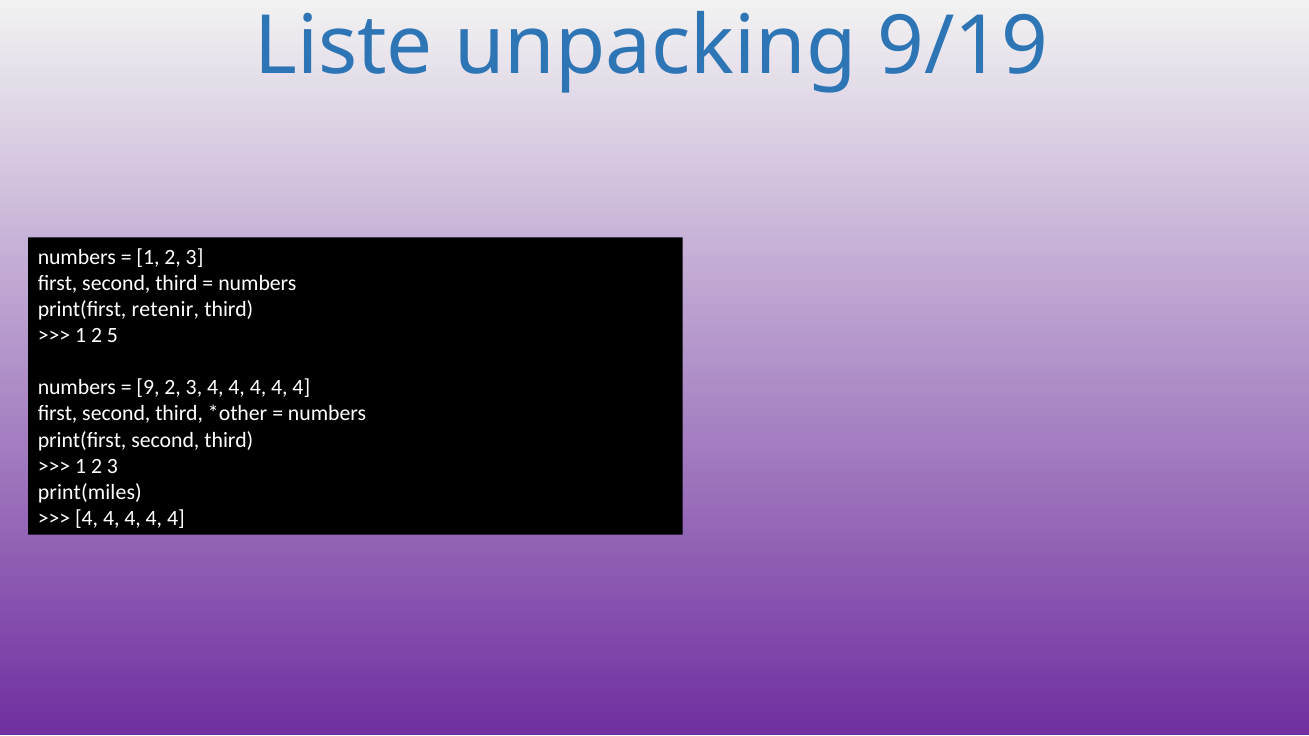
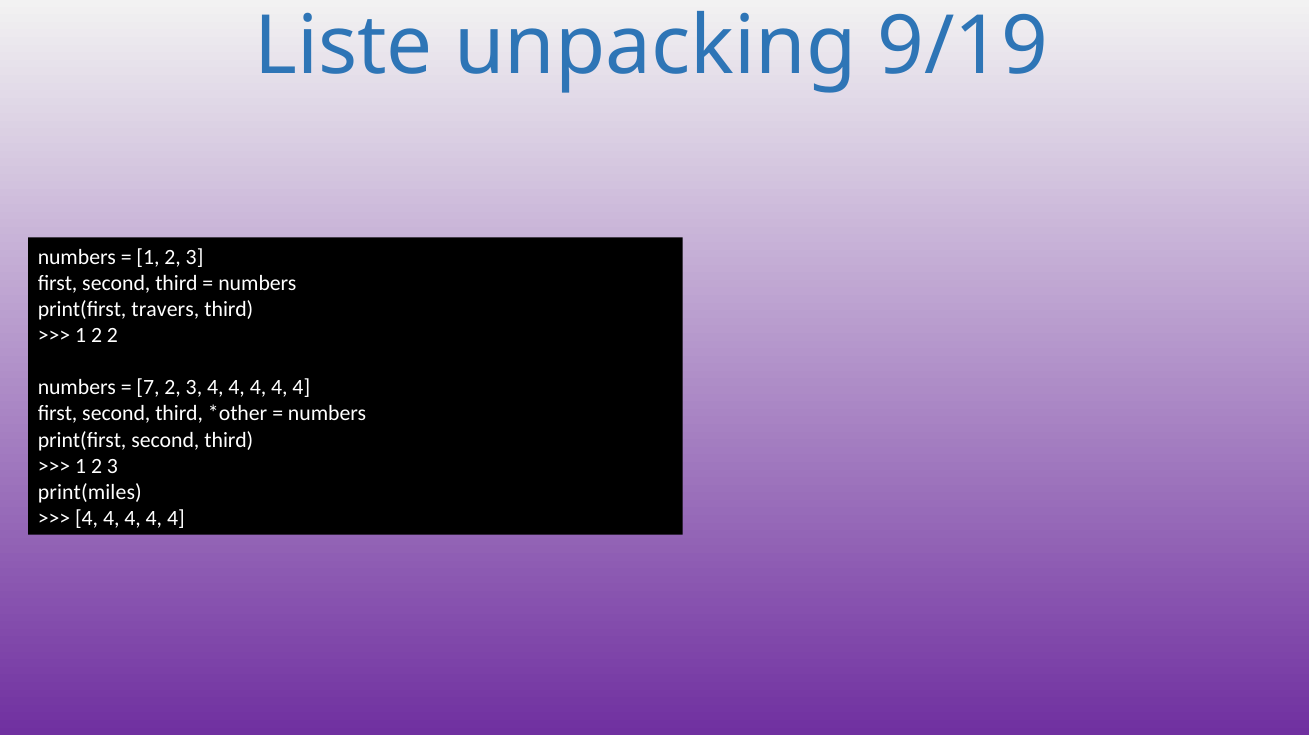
retenir: retenir -> travers
2 5: 5 -> 2
9: 9 -> 7
